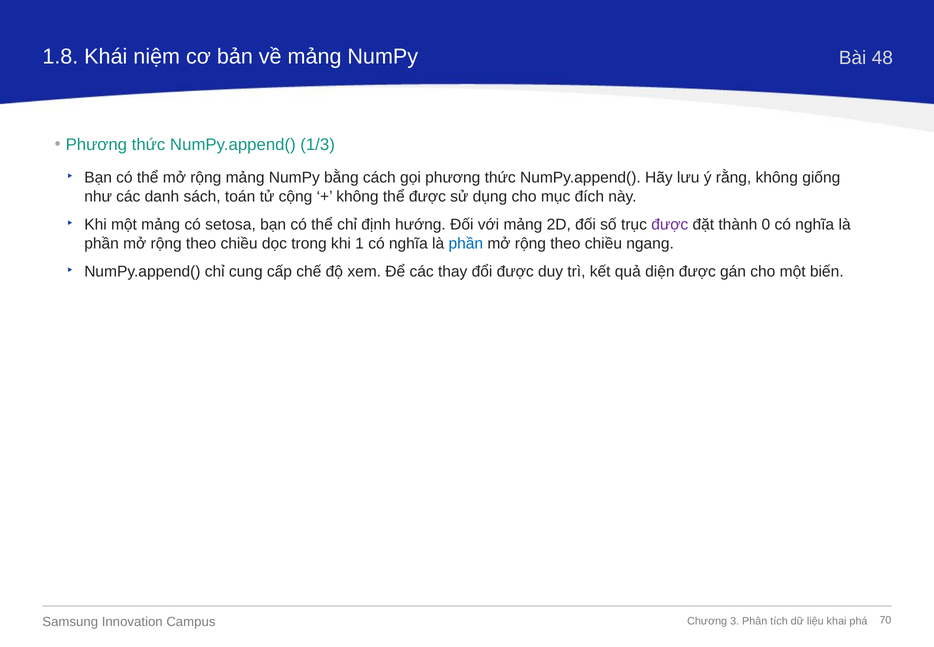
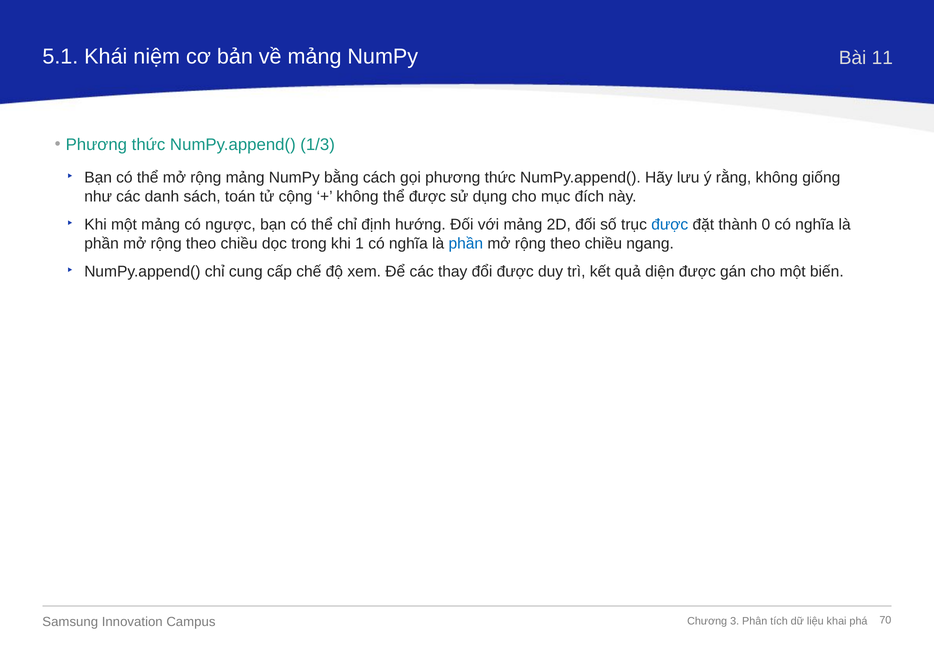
1.8: 1.8 -> 5.1
48: 48 -> 11
setosa: setosa -> ngược
được at (670, 225) colour: purple -> blue
